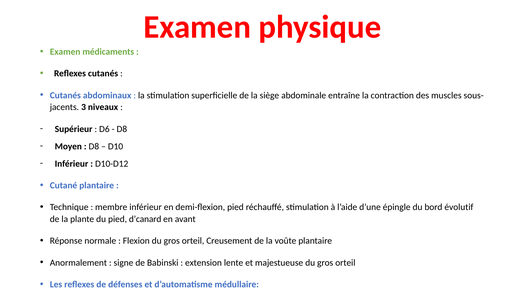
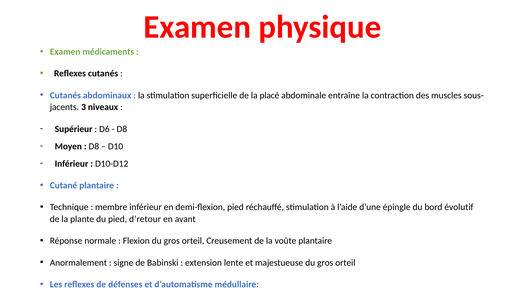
siège: siège -> placé
d’canard: d’canard -> d’retour
